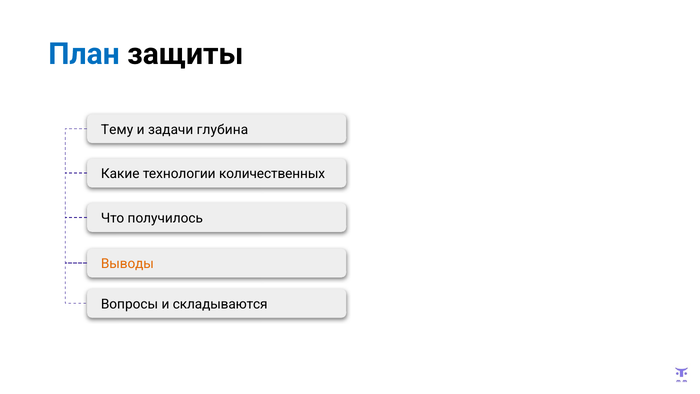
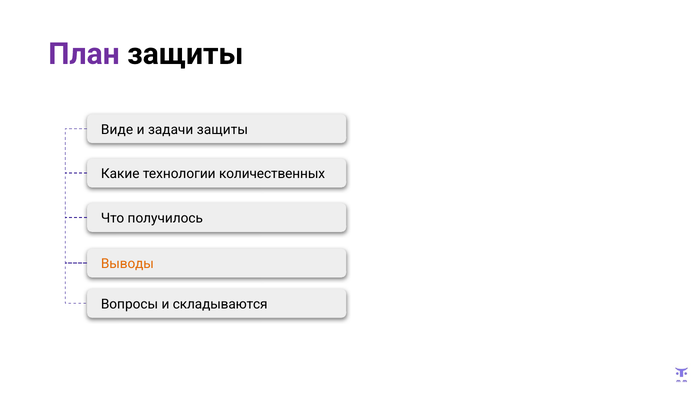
План colour: blue -> purple
Тему: Тему -> Виде
задачи глубина: глубина -> защиты
